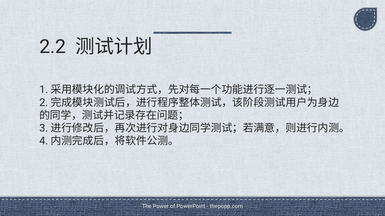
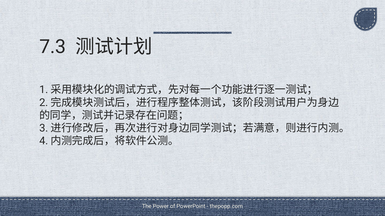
2.2: 2.2 -> 7.3
